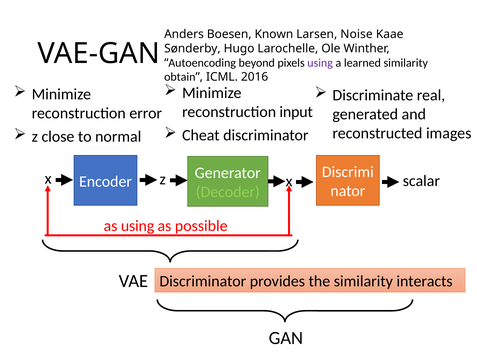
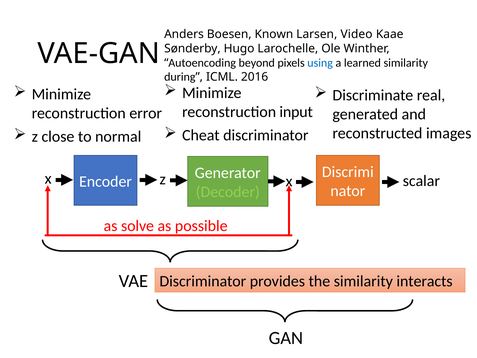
Noise: Noise -> Video
using at (320, 63) colour: purple -> blue
obtain: obtain -> during
as using: using -> solve
